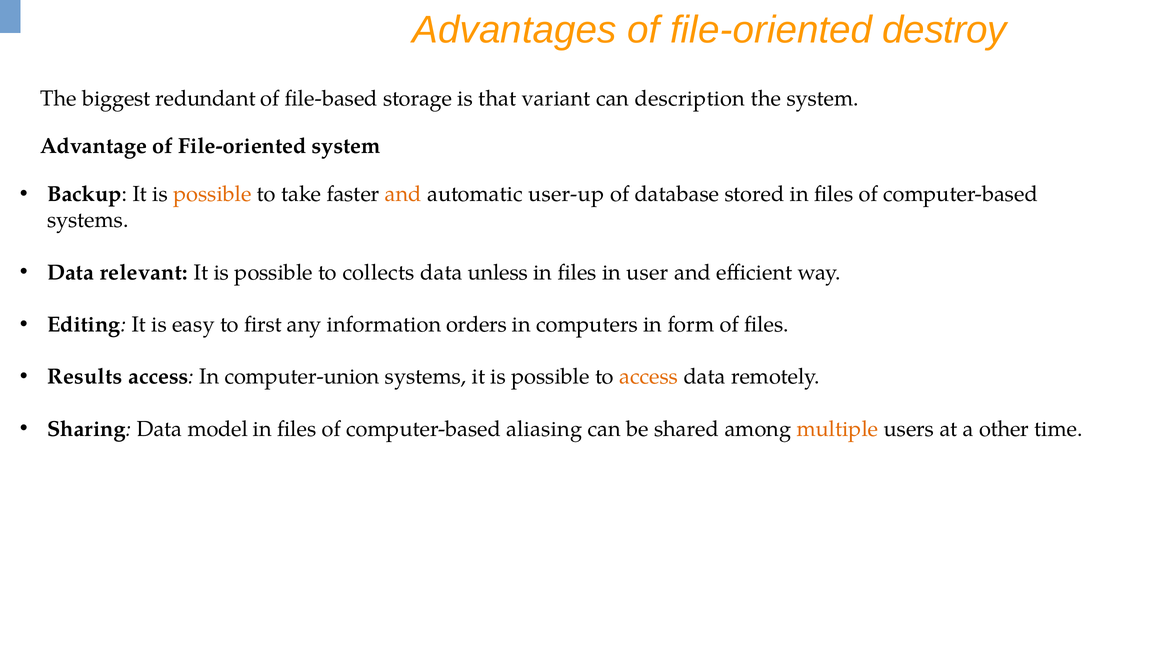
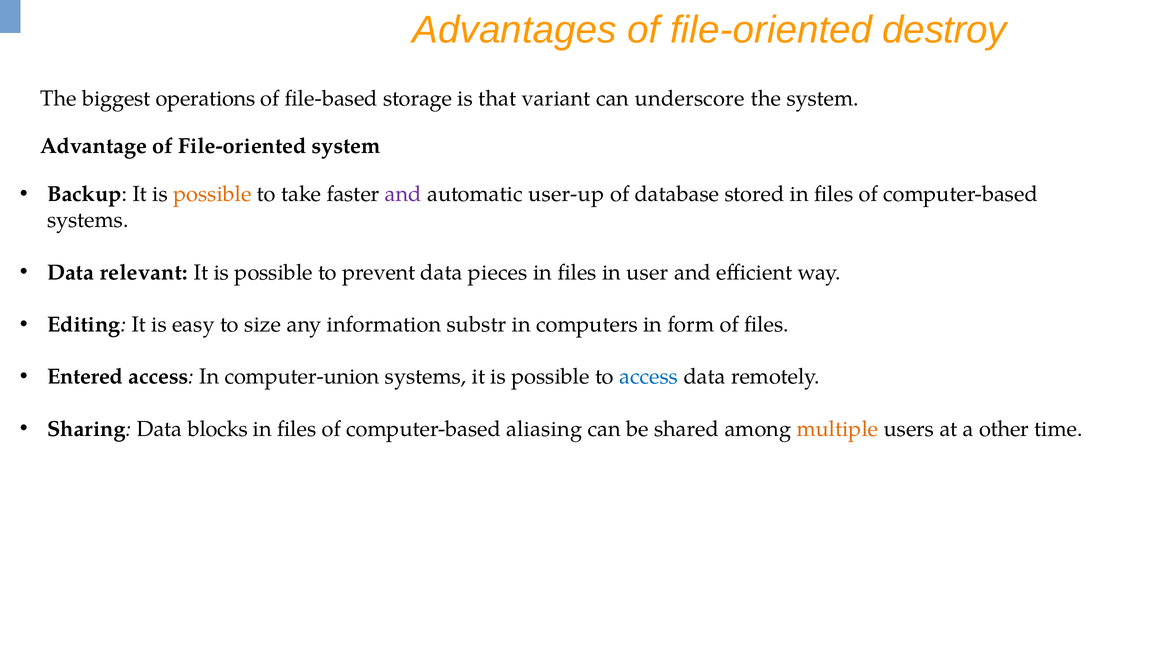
redundant: redundant -> operations
description: description -> underscore
and at (403, 194) colour: orange -> purple
collects: collects -> prevent
unless: unless -> pieces
first: first -> size
orders: orders -> substr
Results: Results -> Entered
access at (649, 377) colour: orange -> blue
model: model -> blocks
